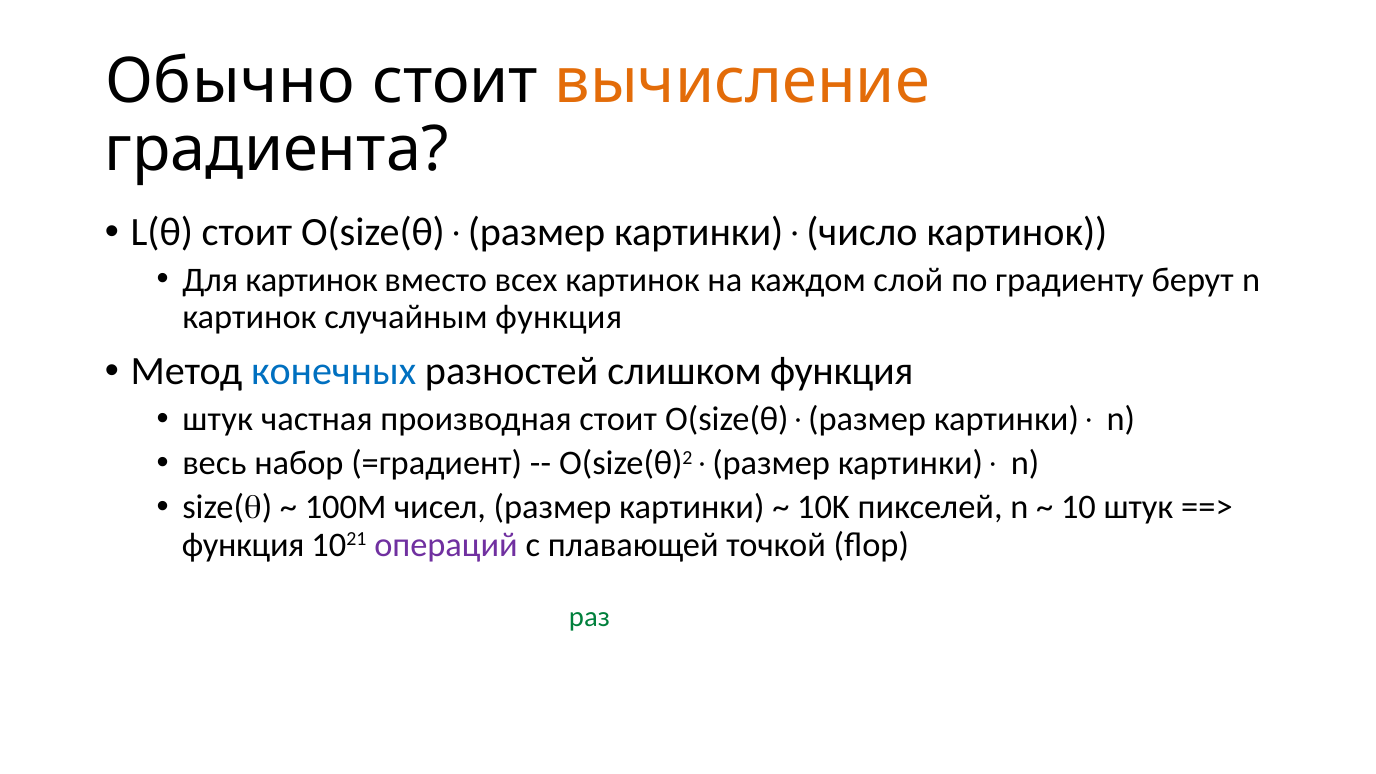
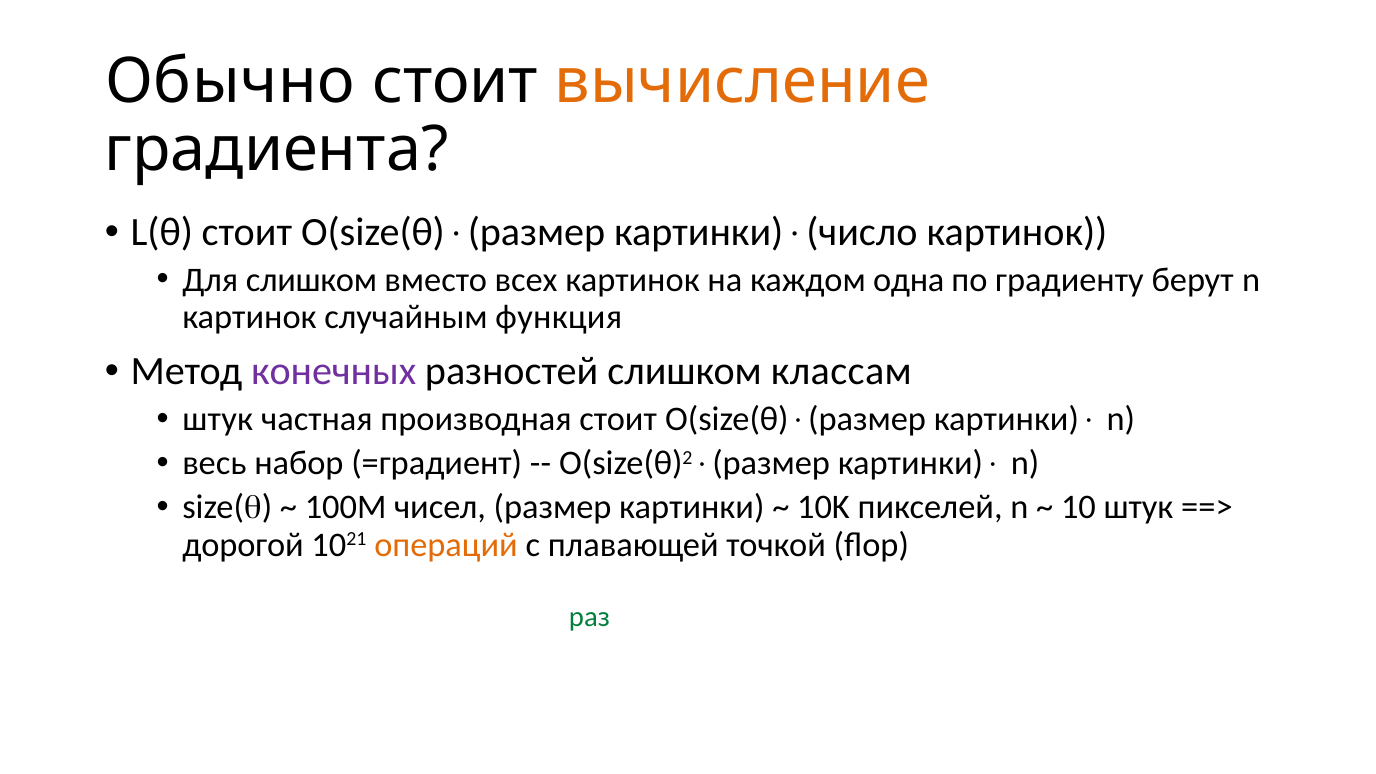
Для картинок: картинок -> слишком
слой: слой -> одна
конечных colour: blue -> purple
слишком функция: функция -> классам
функция at (243, 545): функция -> дорогой
операций colour: purple -> orange
